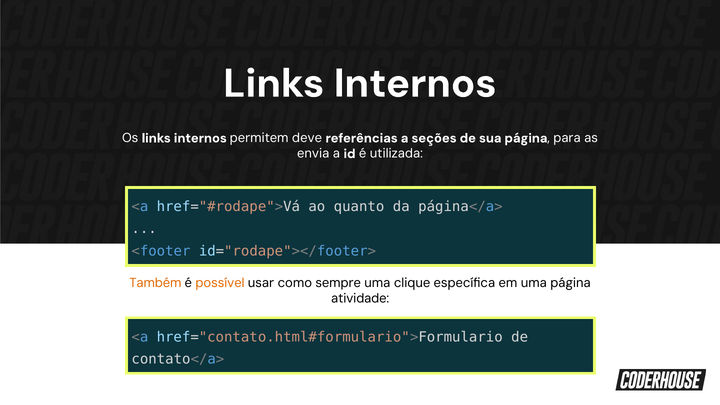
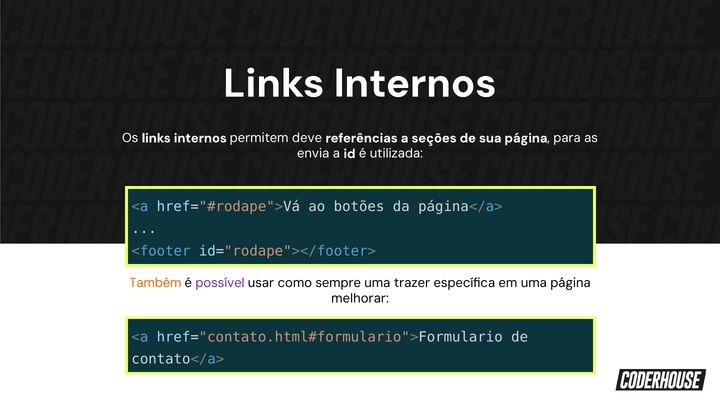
quanto: quanto -> botões
possível colour: orange -> purple
clique: clique -> trazer
atividade: atividade -> melhorar
